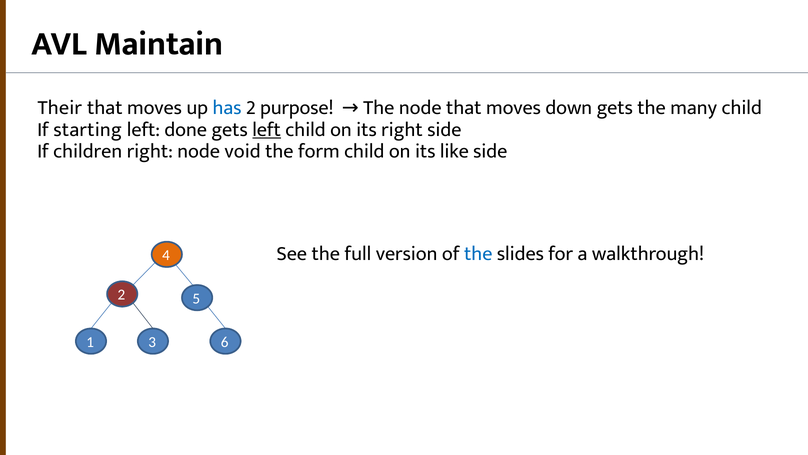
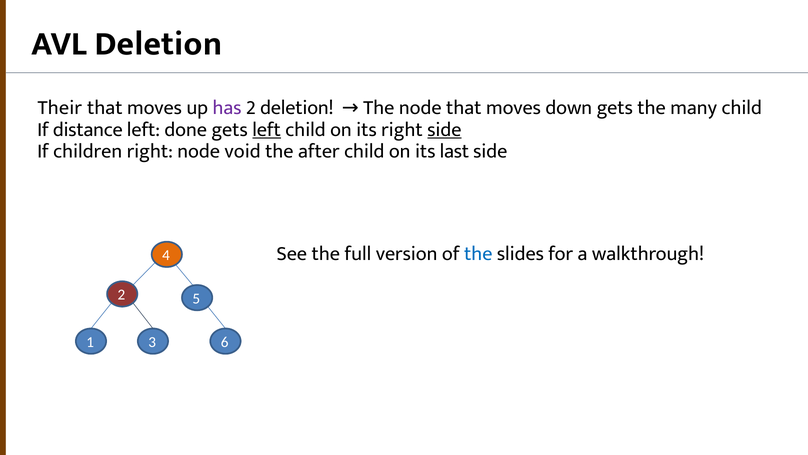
AVL Maintain: Maintain -> Deletion
has colour: blue -> purple
2 purpose: purpose -> deletion
starting: starting -> distance
side at (444, 129) underline: none -> present
form: form -> after
like: like -> last
